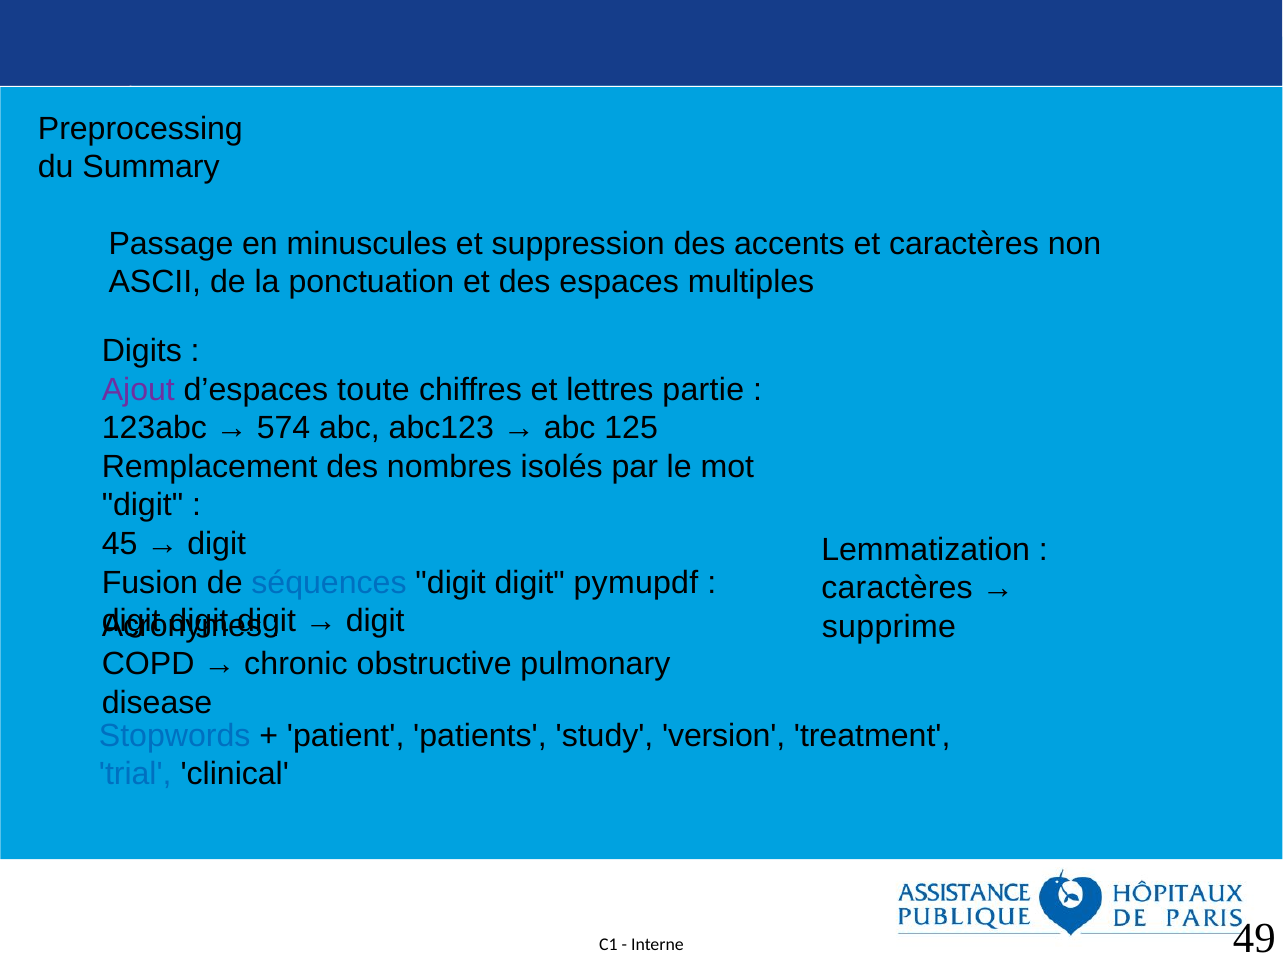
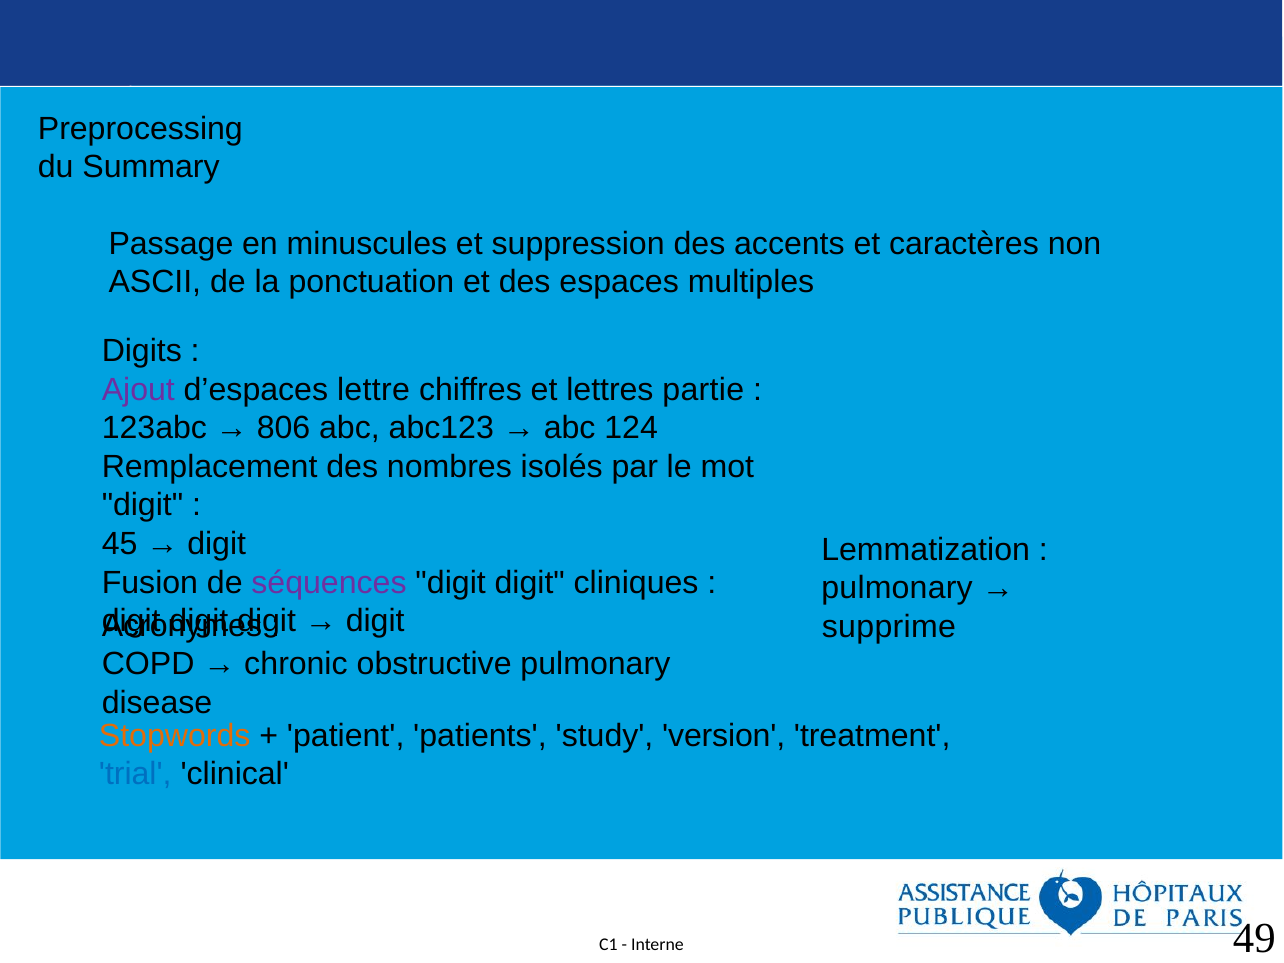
toute: toute -> lettre
574: 574 -> 806
125: 125 -> 124
séquences colour: blue -> purple
pymupdf: pymupdf -> cliniques
caractères at (897, 588): caractères -> pulmonary
Stopwords colour: blue -> orange
